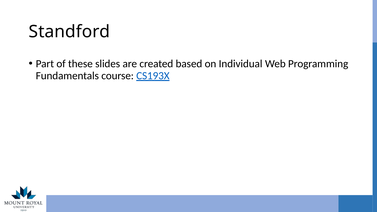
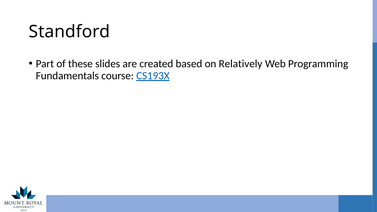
Individual: Individual -> Relatively
